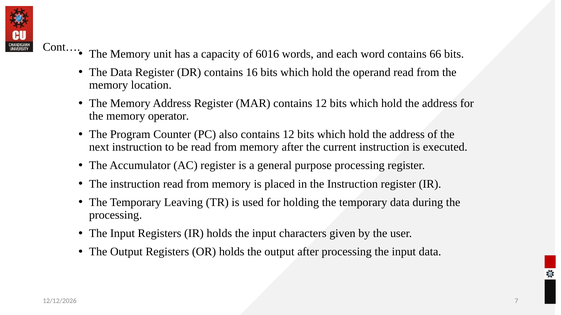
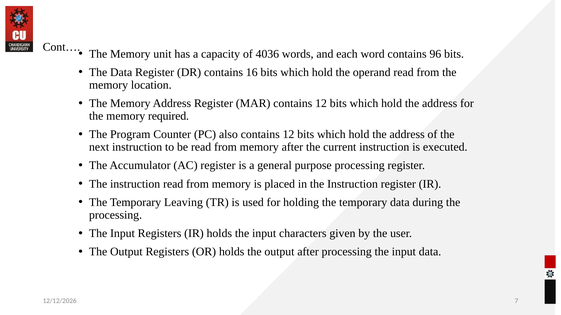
6016: 6016 -> 4036
66: 66 -> 96
operator: operator -> required
